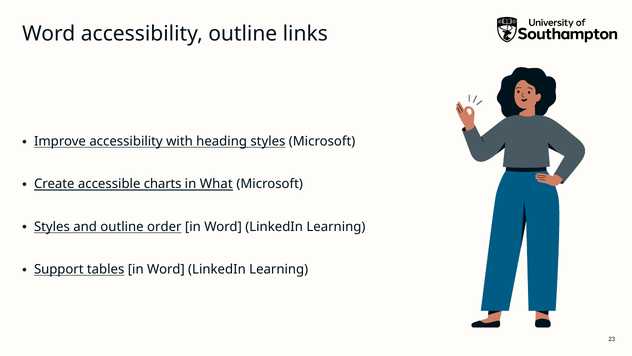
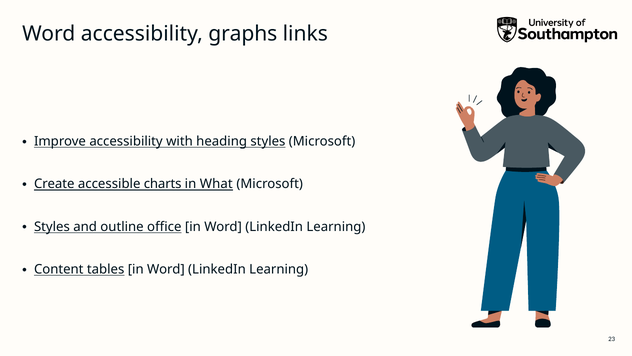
accessibility outline: outline -> graphs
order: order -> office
Support: Support -> Content
